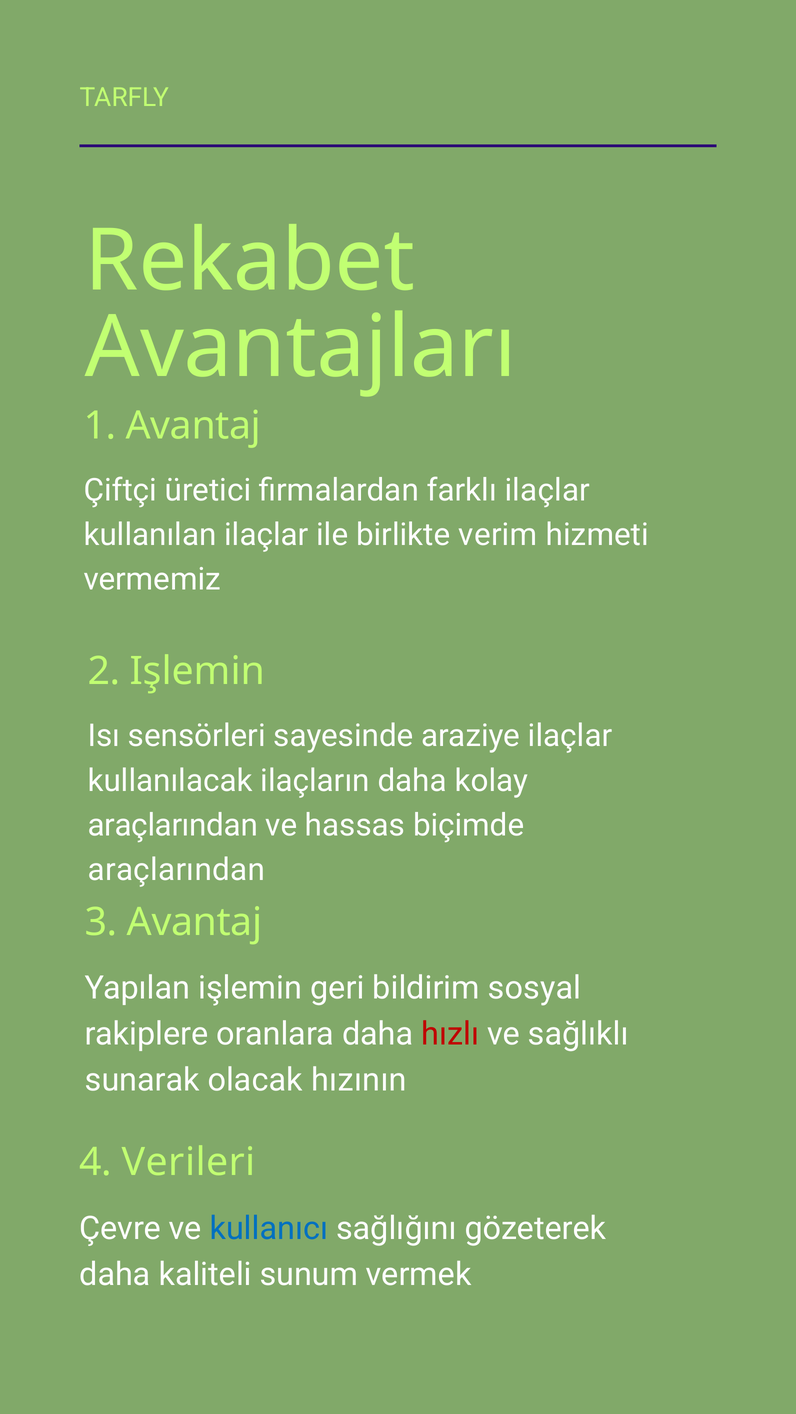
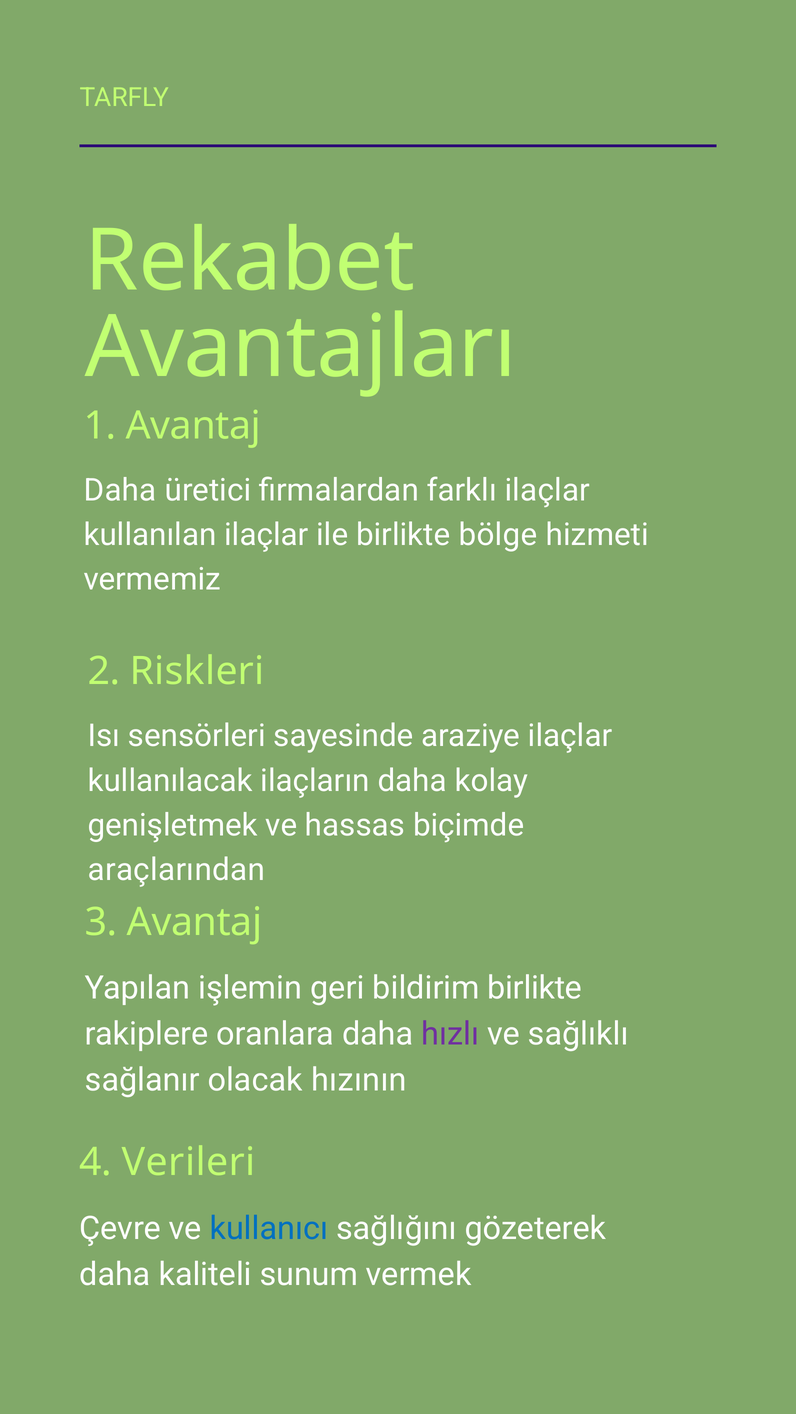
Çiftçi at (120, 491): Çiftçi -> Daha
verim: verim -> bölge
2 Işlemin: Işlemin -> Riskleri
araçlarından at (173, 826): araçlarından -> genişletmek
bildirim sosyal: sosyal -> birlikte
hızlı colour: red -> purple
sunarak: sunarak -> sağlanır
